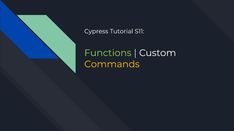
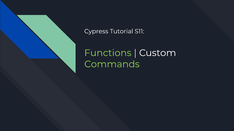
Commands colour: yellow -> light green
